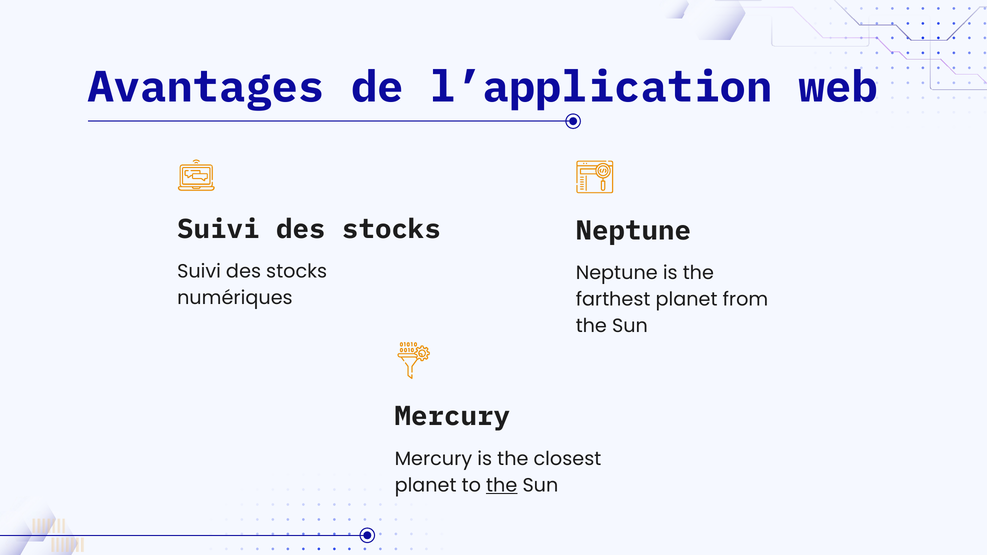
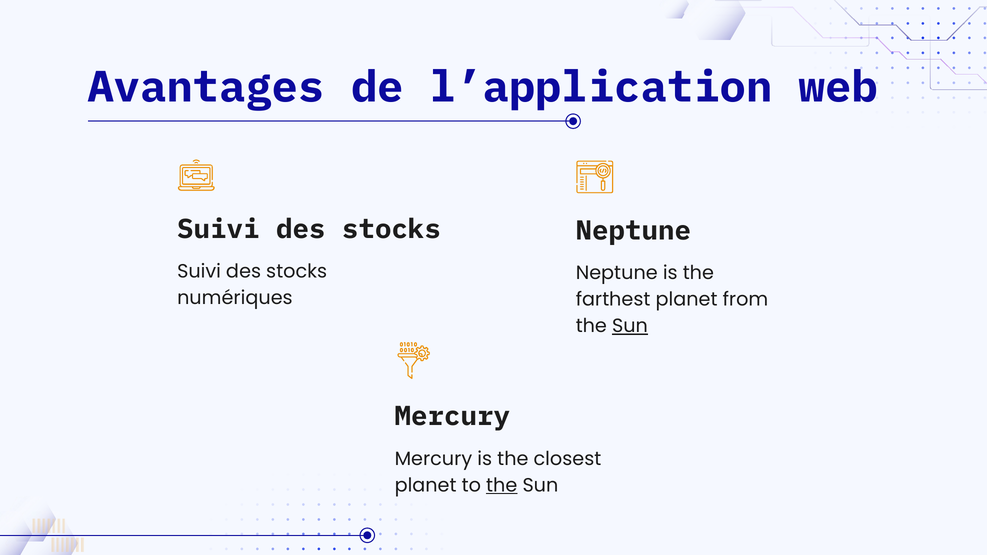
Sun at (630, 326) underline: none -> present
